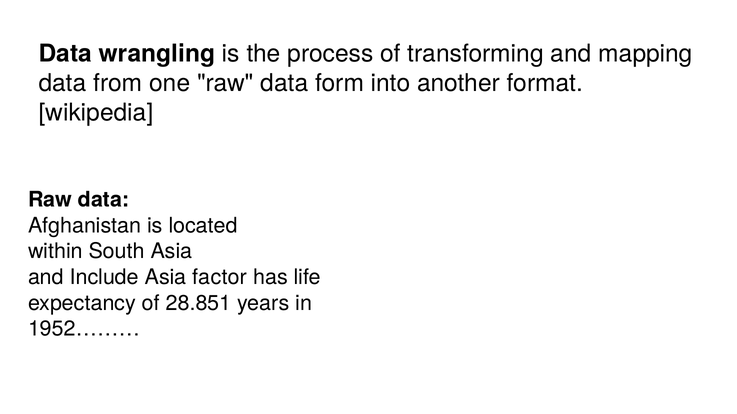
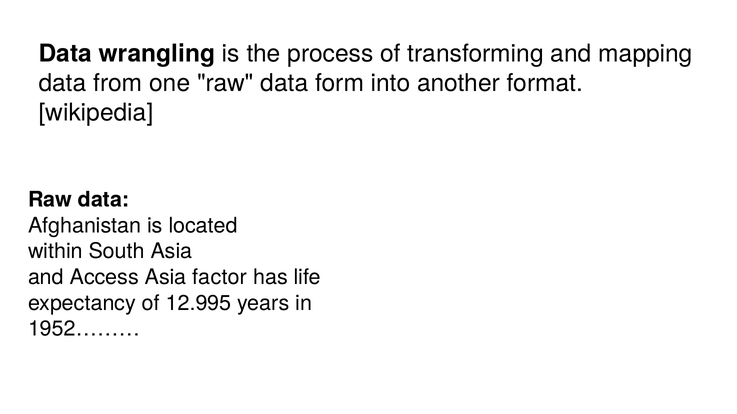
Include: Include -> Access
28.851: 28.851 -> 12.995
